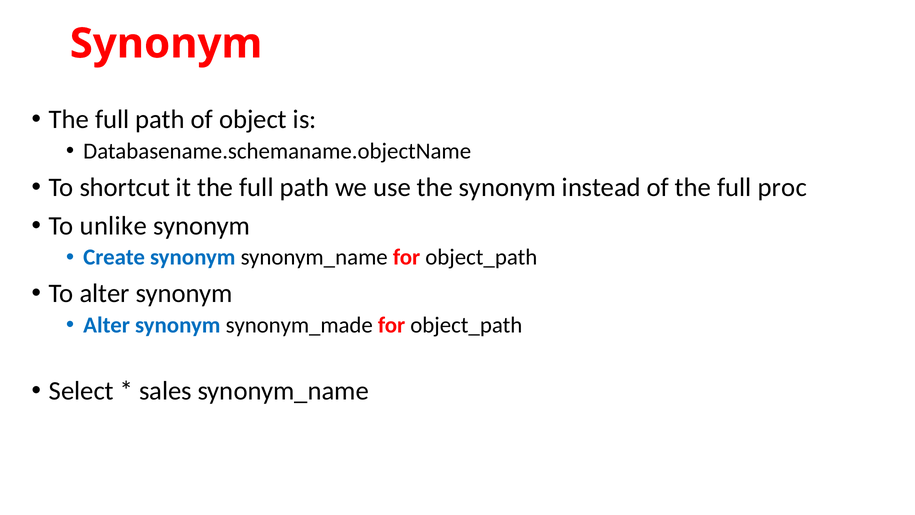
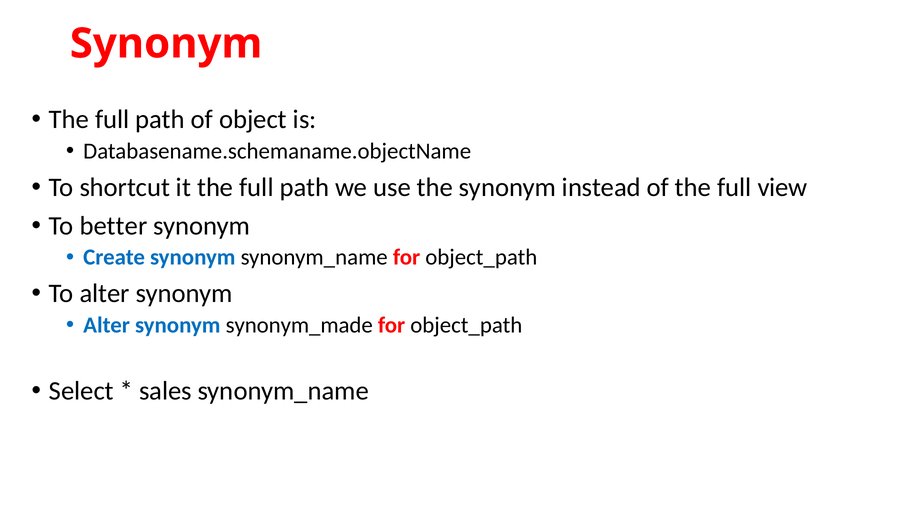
proc: proc -> view
unlike: unlike -> better
